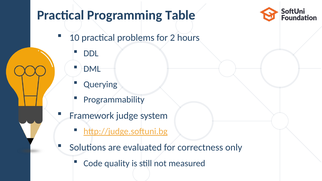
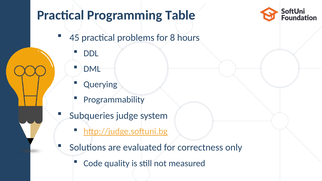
10: 10 -> 45
2: 2 -> 8
Framework: Framework -> Subqueries
